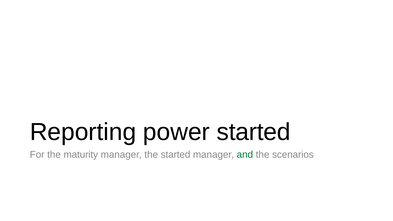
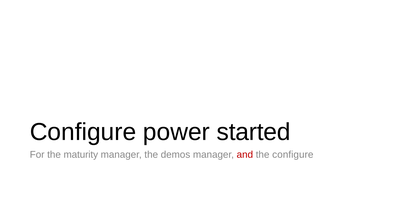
Reporting at (83, 132): Reporting -> Configure
the started: started -> demos
and colour: green -> red
the scenarios: scenarios -> configure
